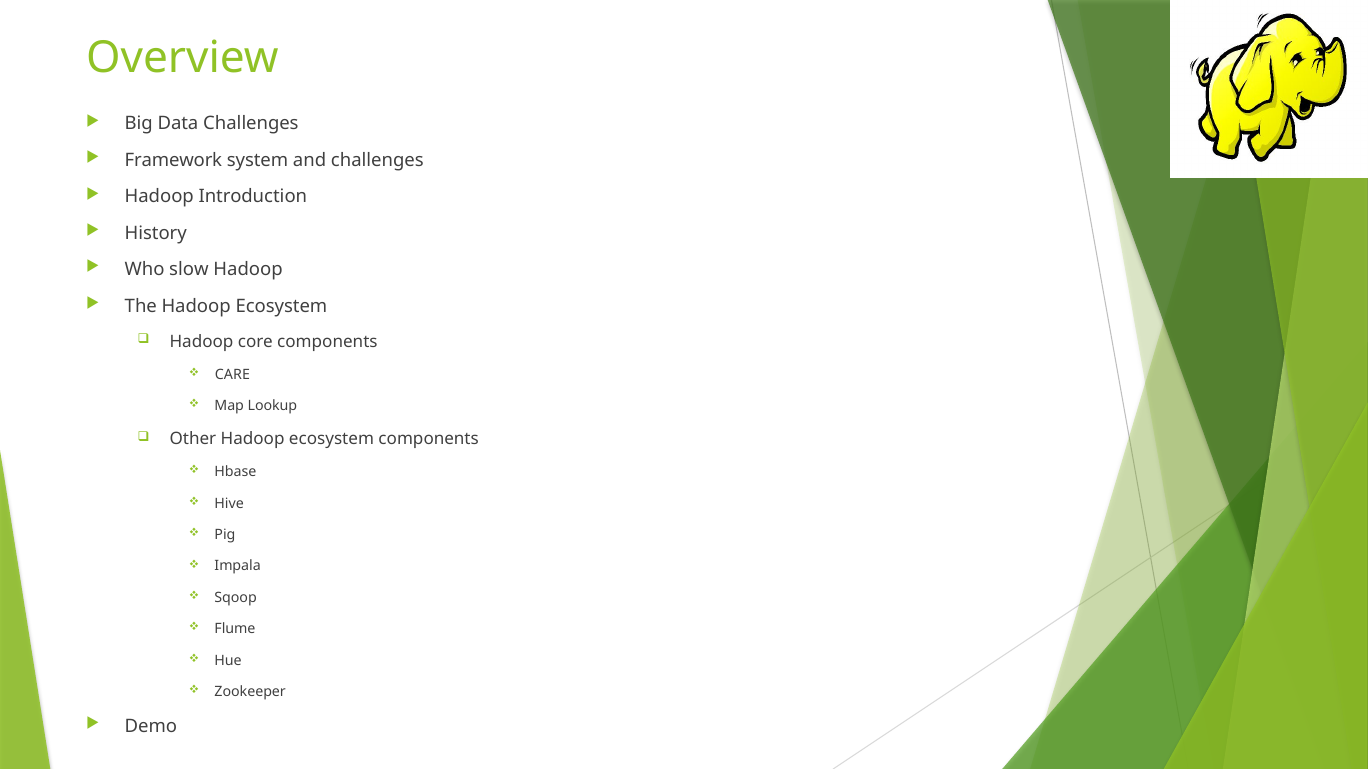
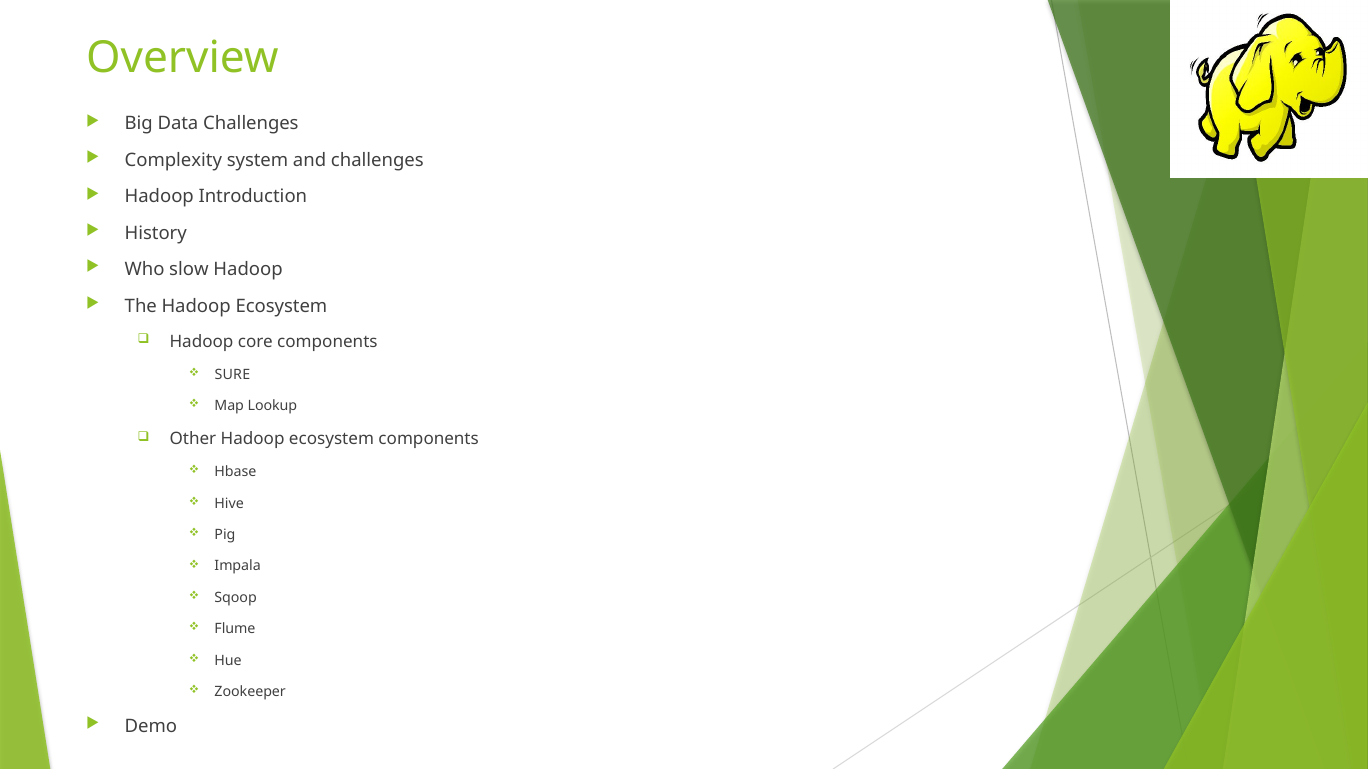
Framework: Framework -> Complexity
CARE: CARE -> SURE
